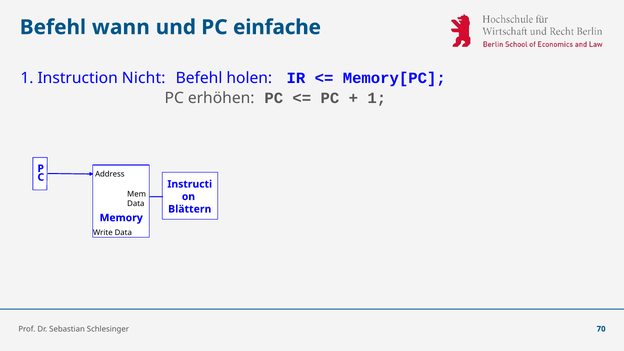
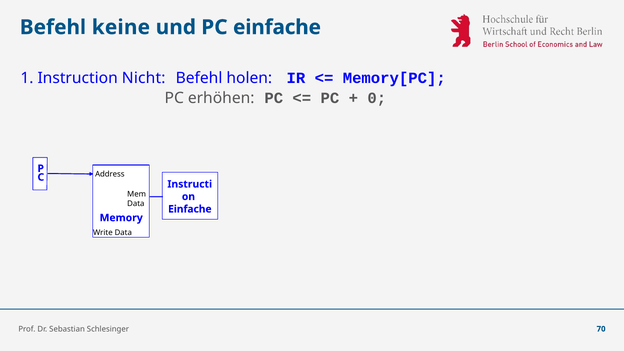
wann: wann -> keine
1 at (377, 98): 1 -> 0
Blättern at (190, 209): Blättern -> Einfache
